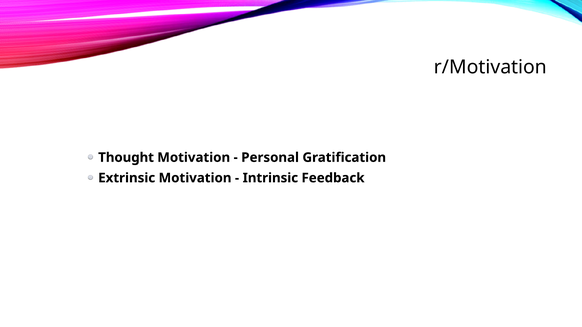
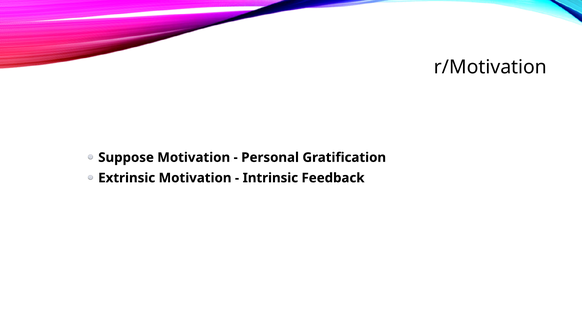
Thought: Thought -> Suppose
